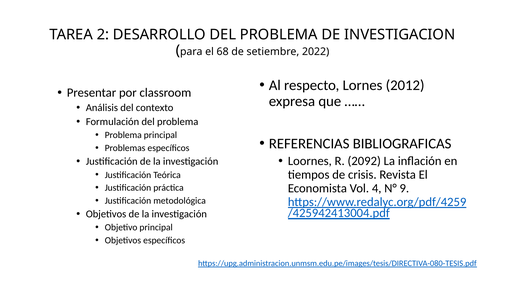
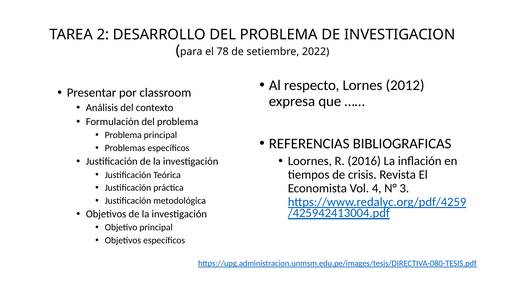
68: 68 -> 78
2092: 2092 -> 2016
9: 9 -> 3
